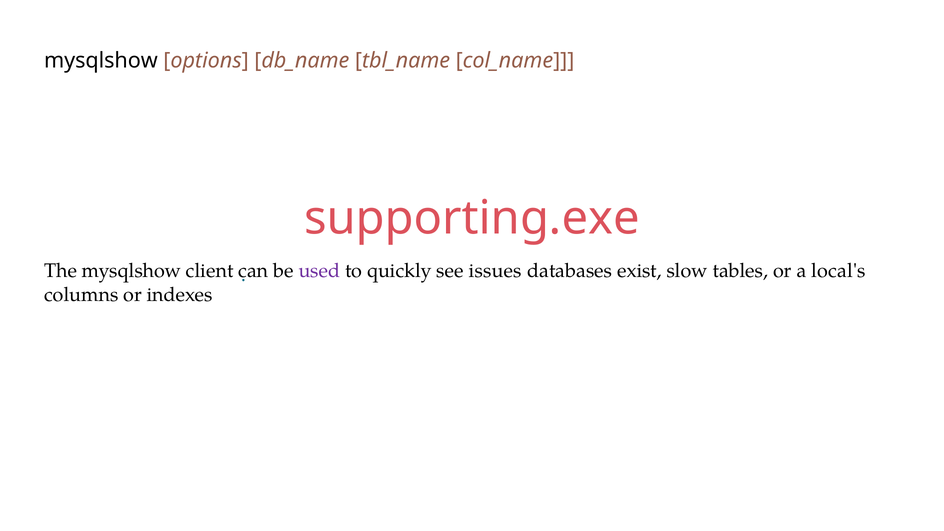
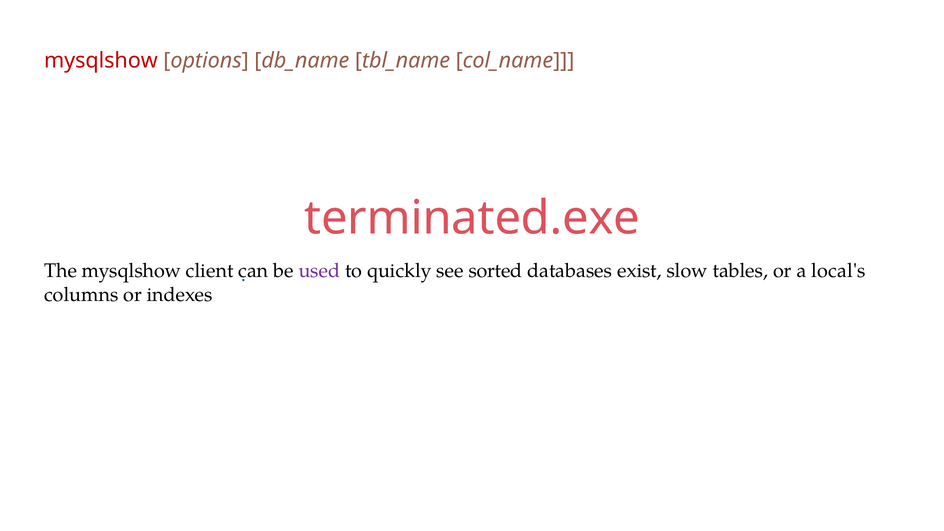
mysqlshow at (101, 60) colour: black -> red
supporting.exe: supporting.exe -> terminated.exe
issues: issues -> sorted
